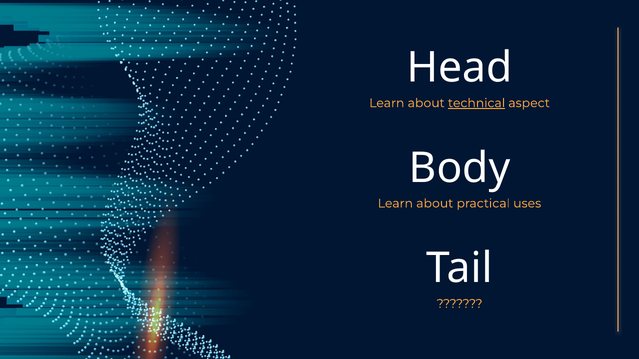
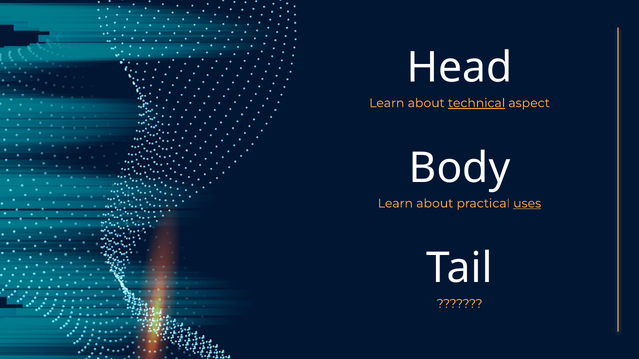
uses underline: none -> present
